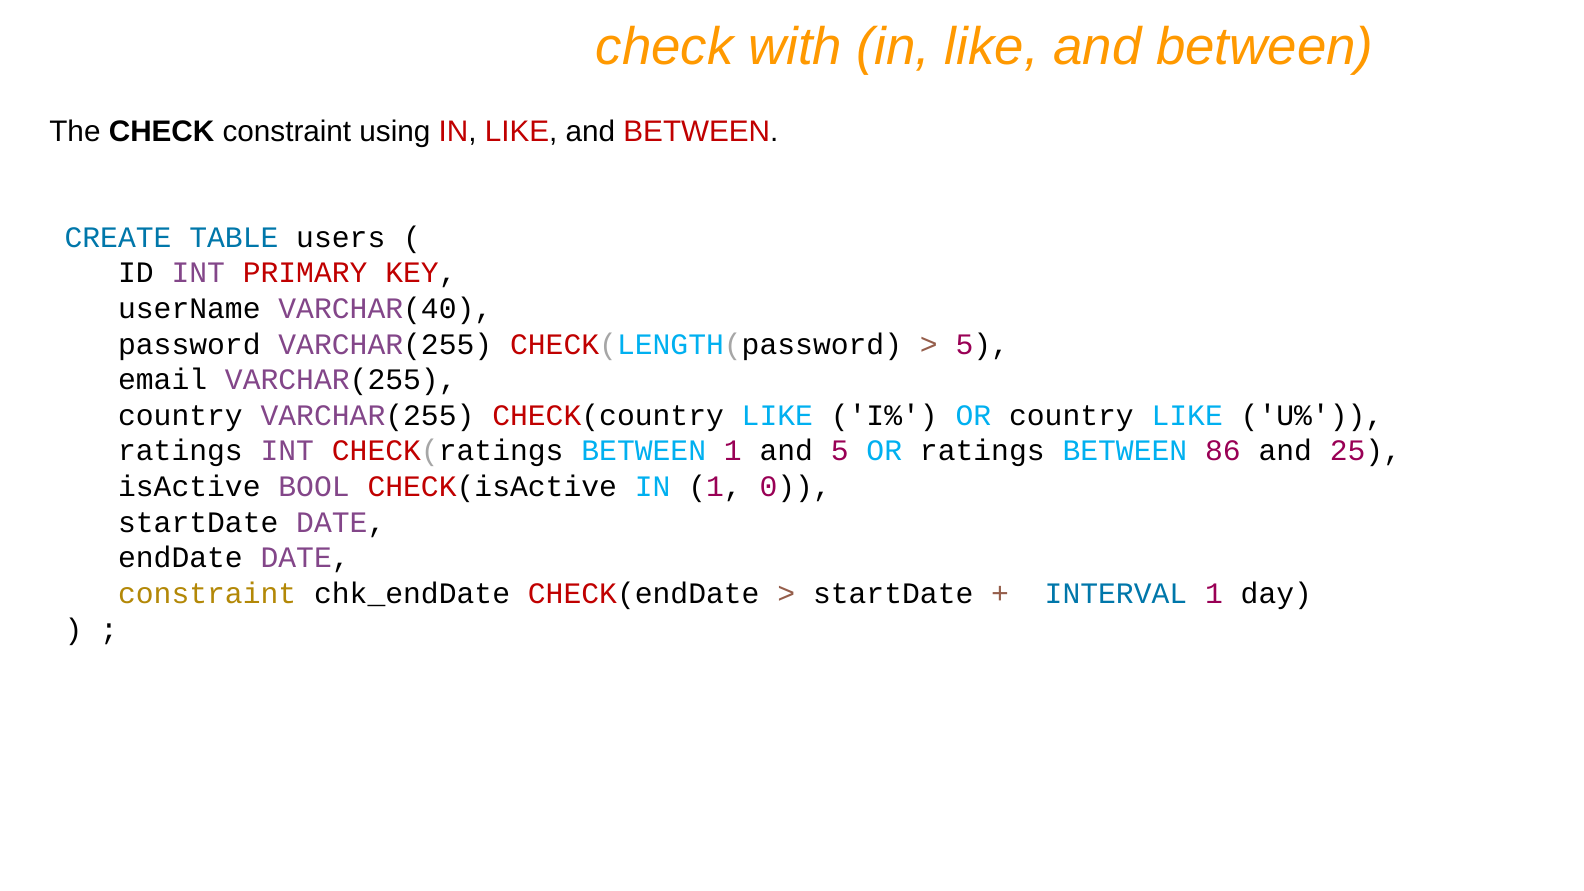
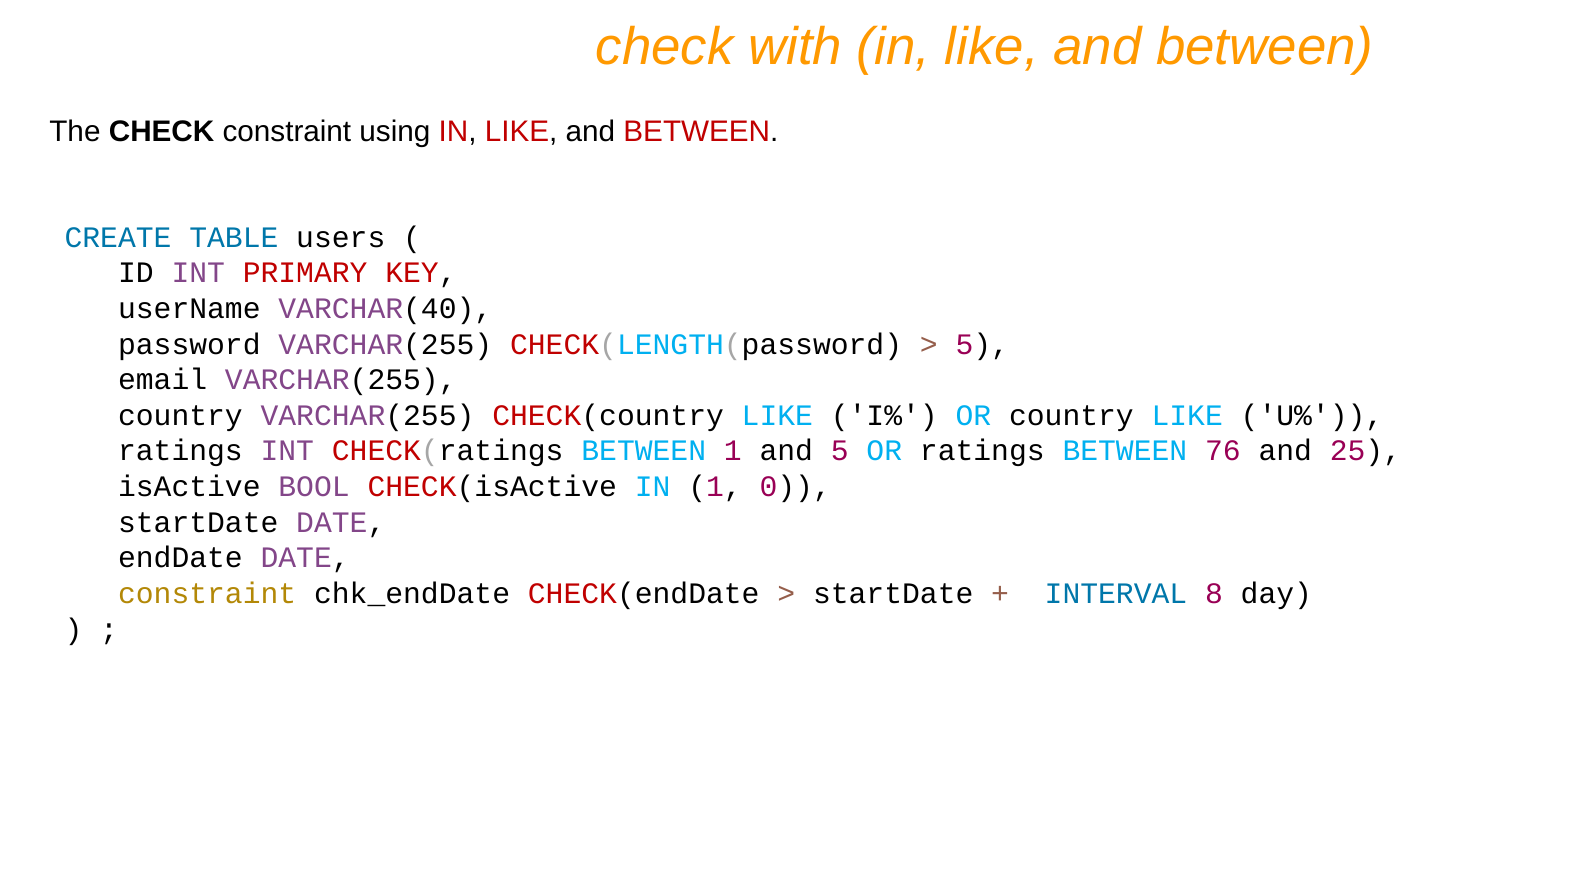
86: 86 -> 76
INTERVAL 1: 1 -> 8
